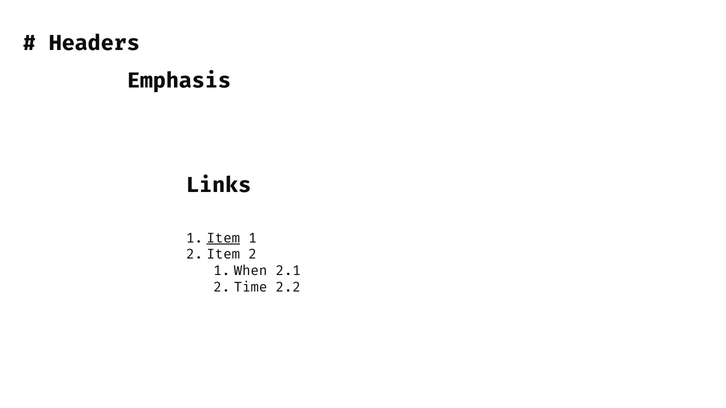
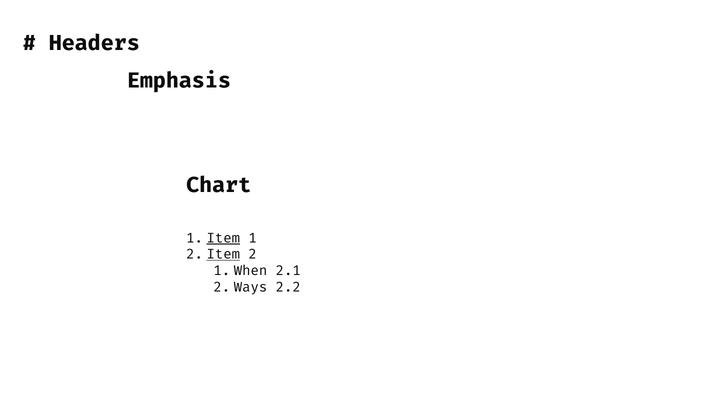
Links: Links -> Chart
Item at (223, 255) underline: none -> present
Time: Time -> Ways
